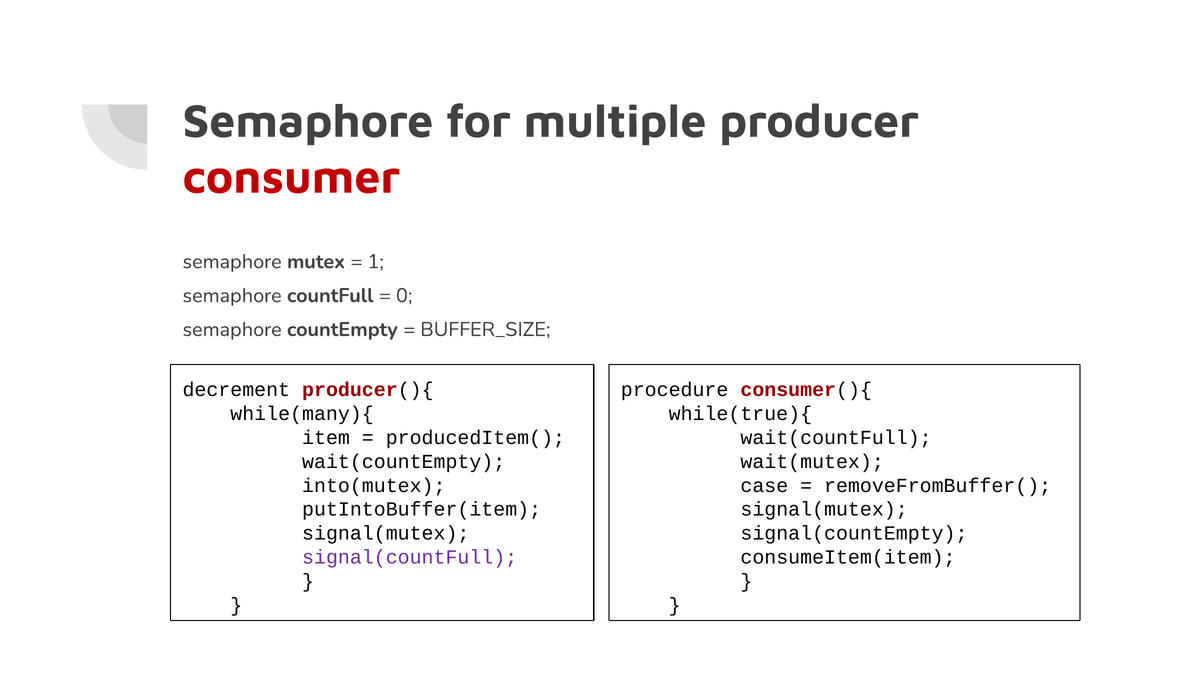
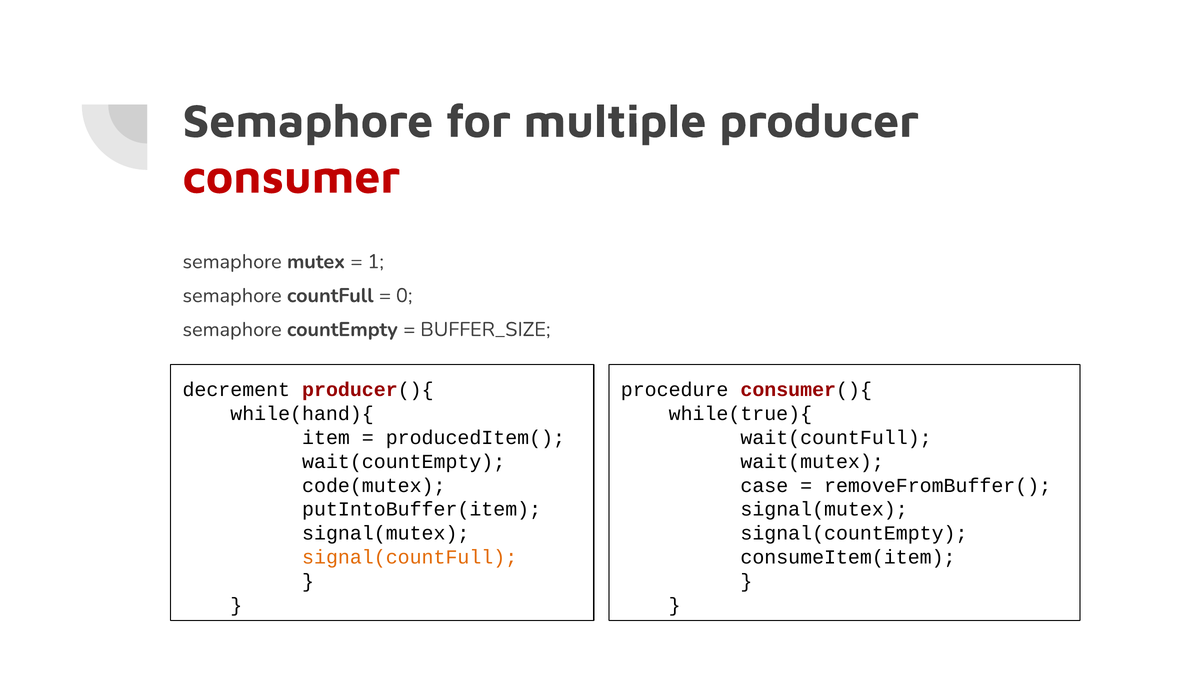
while(many){: while(many){ -> while(hand){
into(mutex: into(mutex -> code(mutex
signal(countFull colour: purple -> orange
